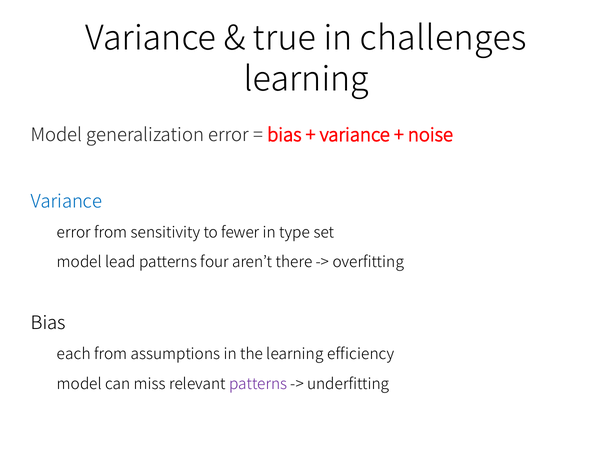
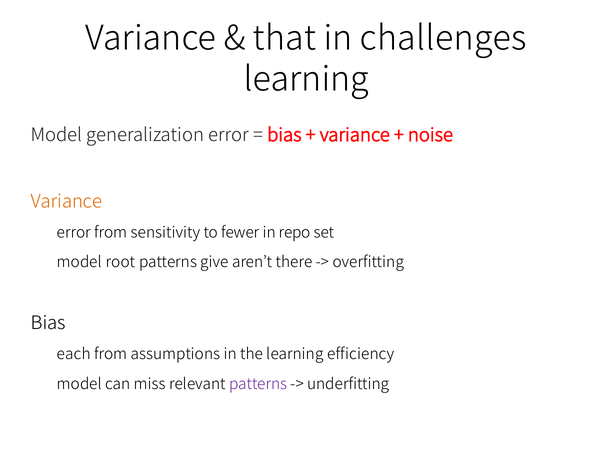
true: true -> that
Variance at (66, 201) colour: blue -> orange
type: type -> repo
lead: lead -> root
four: four -> give
